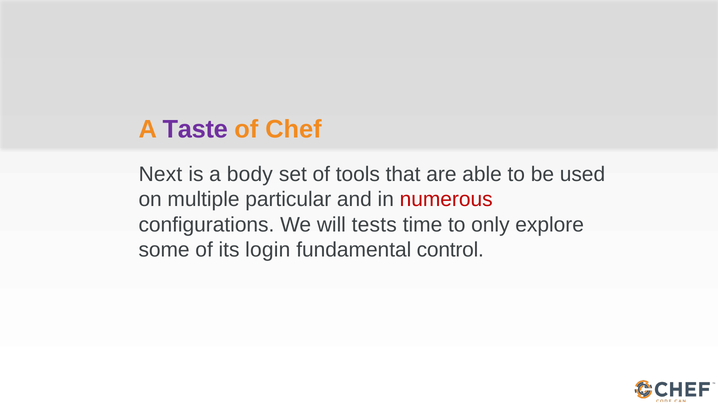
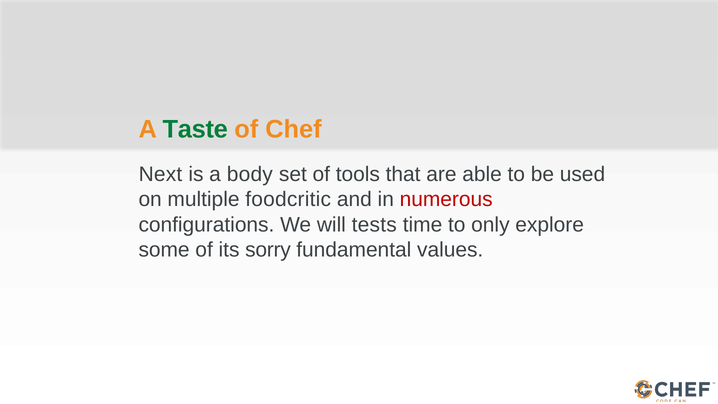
Taste colour: purple -> green
particular: particular -> foodcritic
login: login -> sorry
control: control -> values
